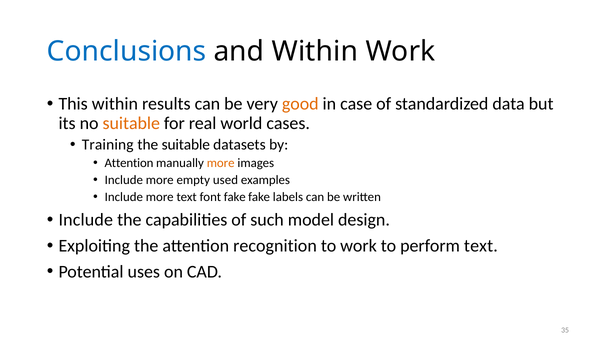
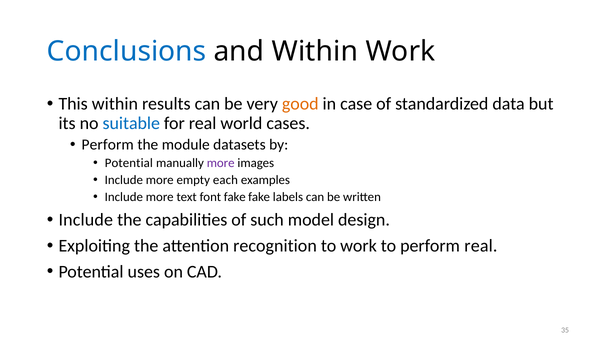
suitable at (131, 124) colour: orange -> blue
Training at (108, 145): Training -> Perform
the suitable: suitable -> module
Attention at (129, 163): Attention -> Potential
more at (221, 163) colour: orange -> purple
used: used -> each
perform text: text -> real
